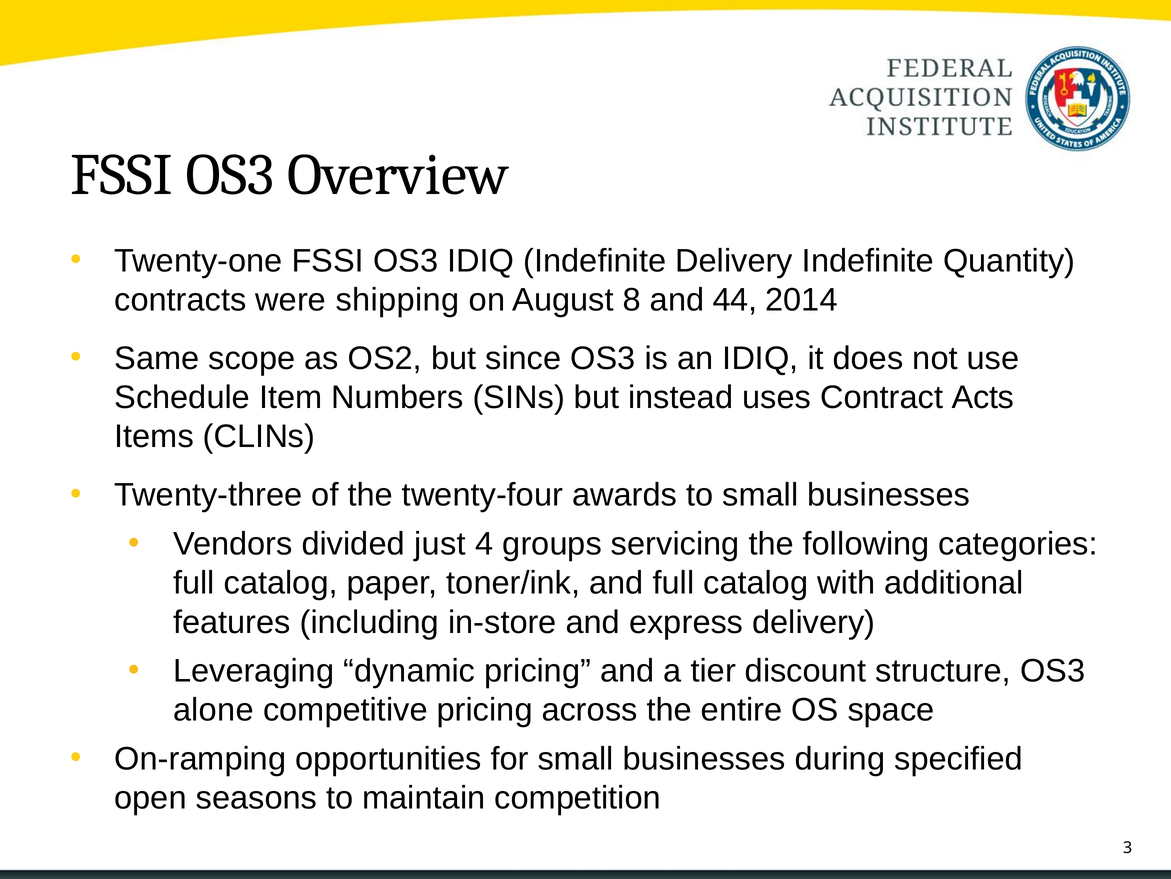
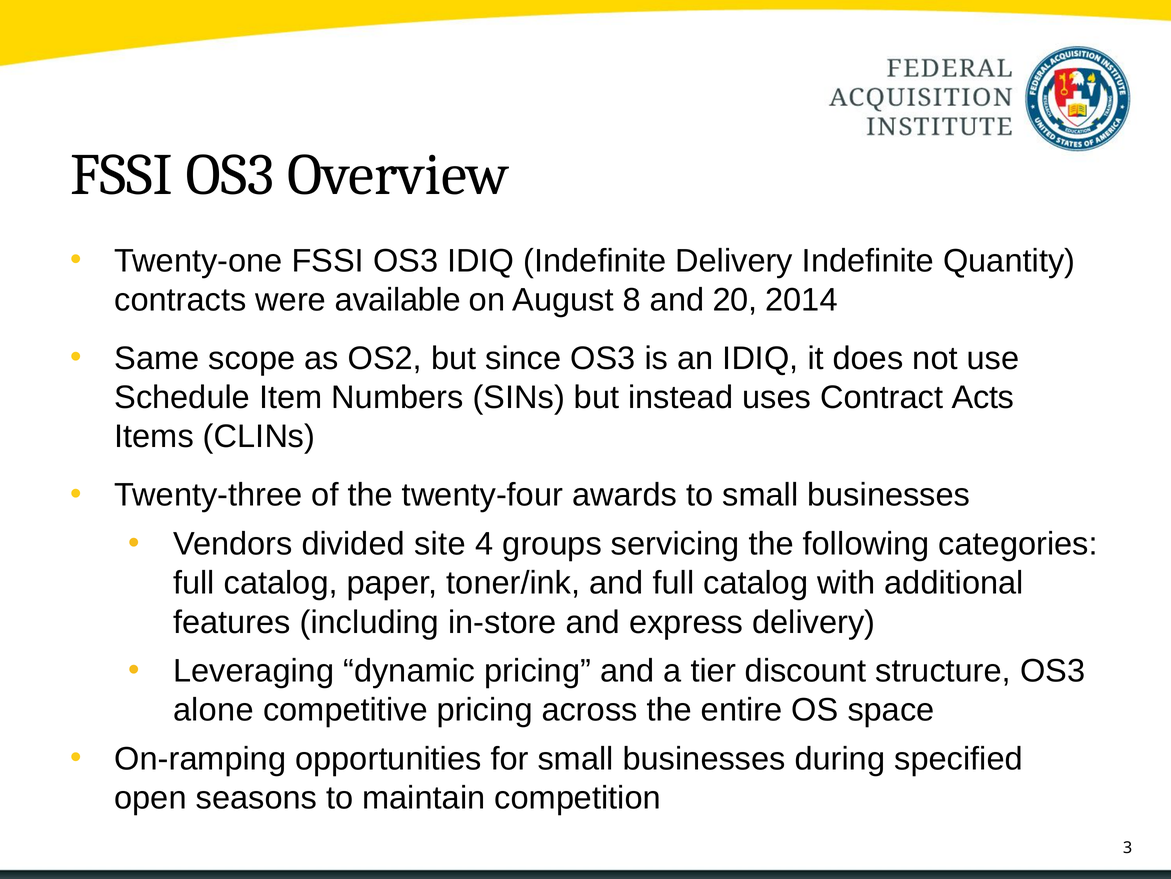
shipping: shipping -> available
44: 44 -> 20
just: just -> site
